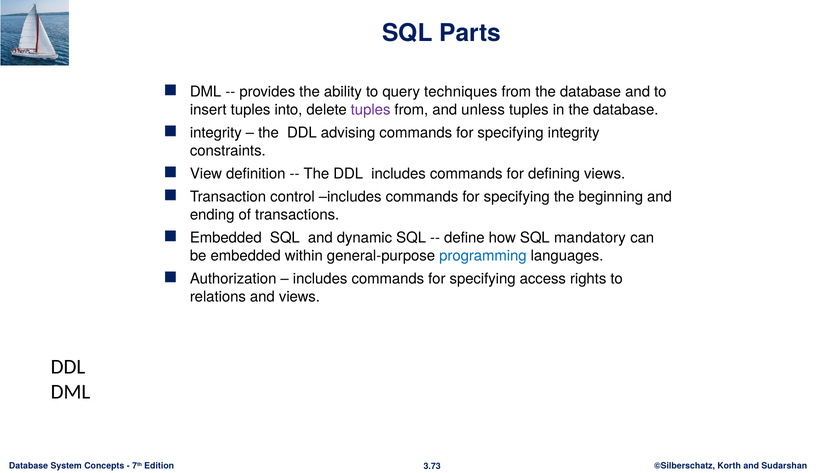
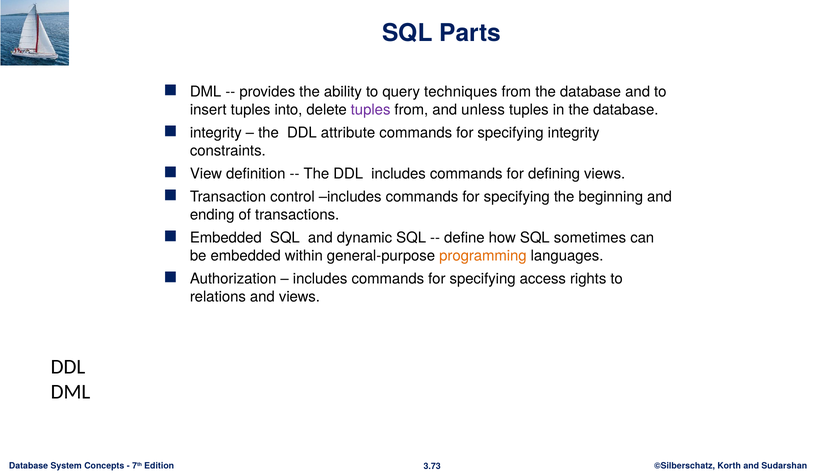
advising: advising -> attribute
mandatory: mandatory -> sometimes
programming colour: blue -> orange
